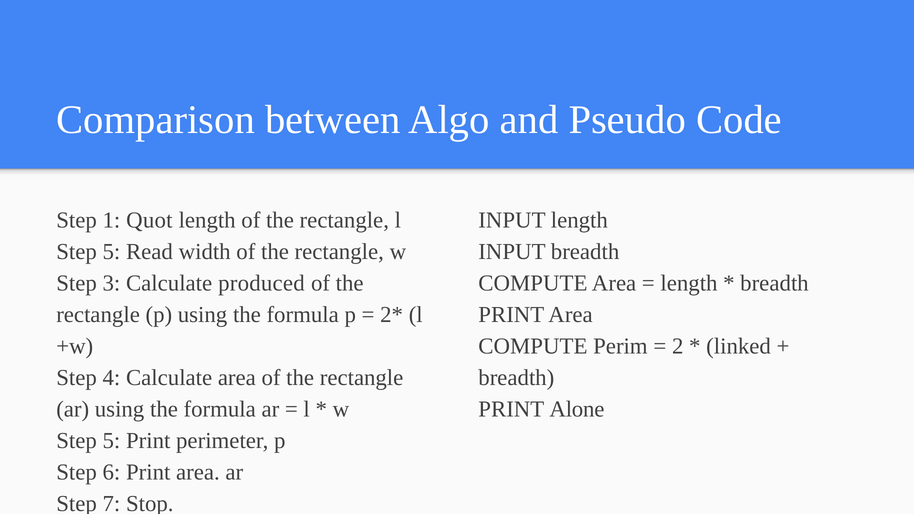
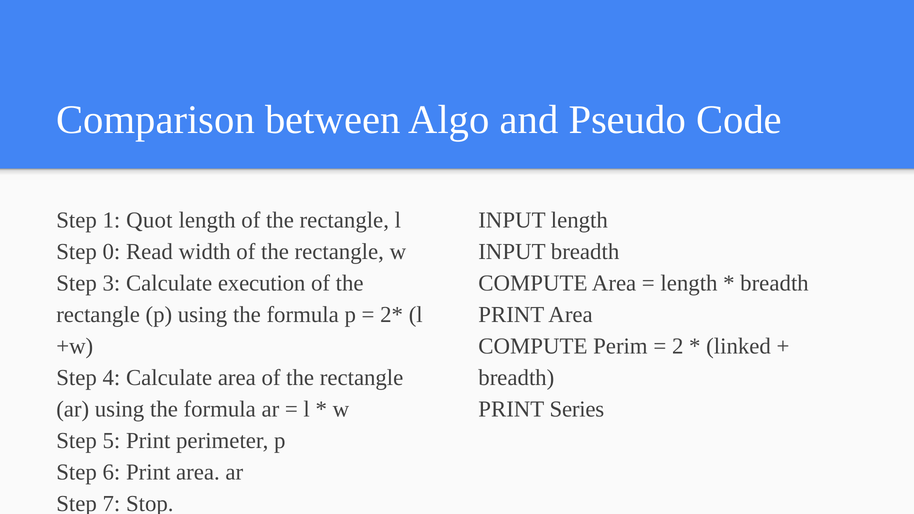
5 at (111, 252): 5 -> 0
produced: produced -> execution
Alone: Alone -> Series
